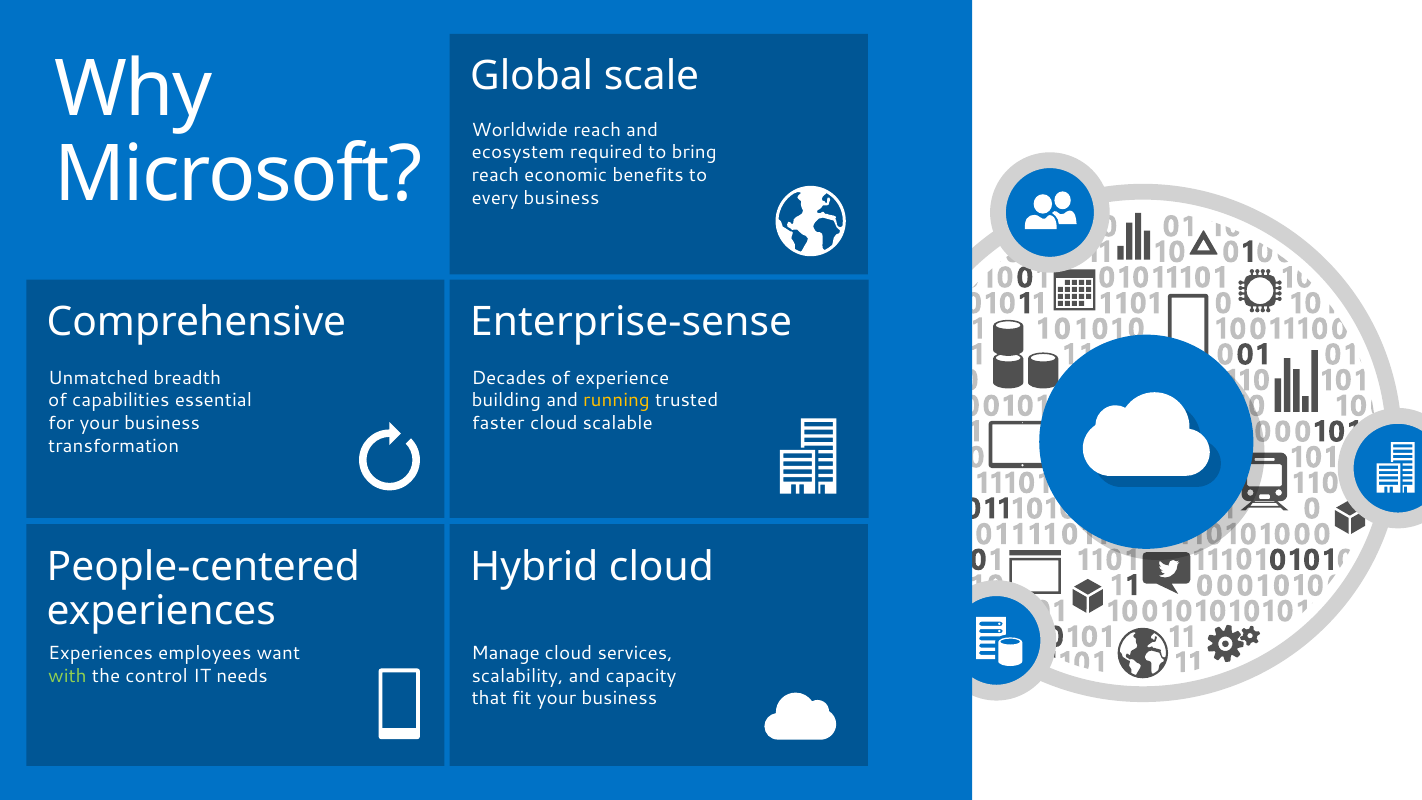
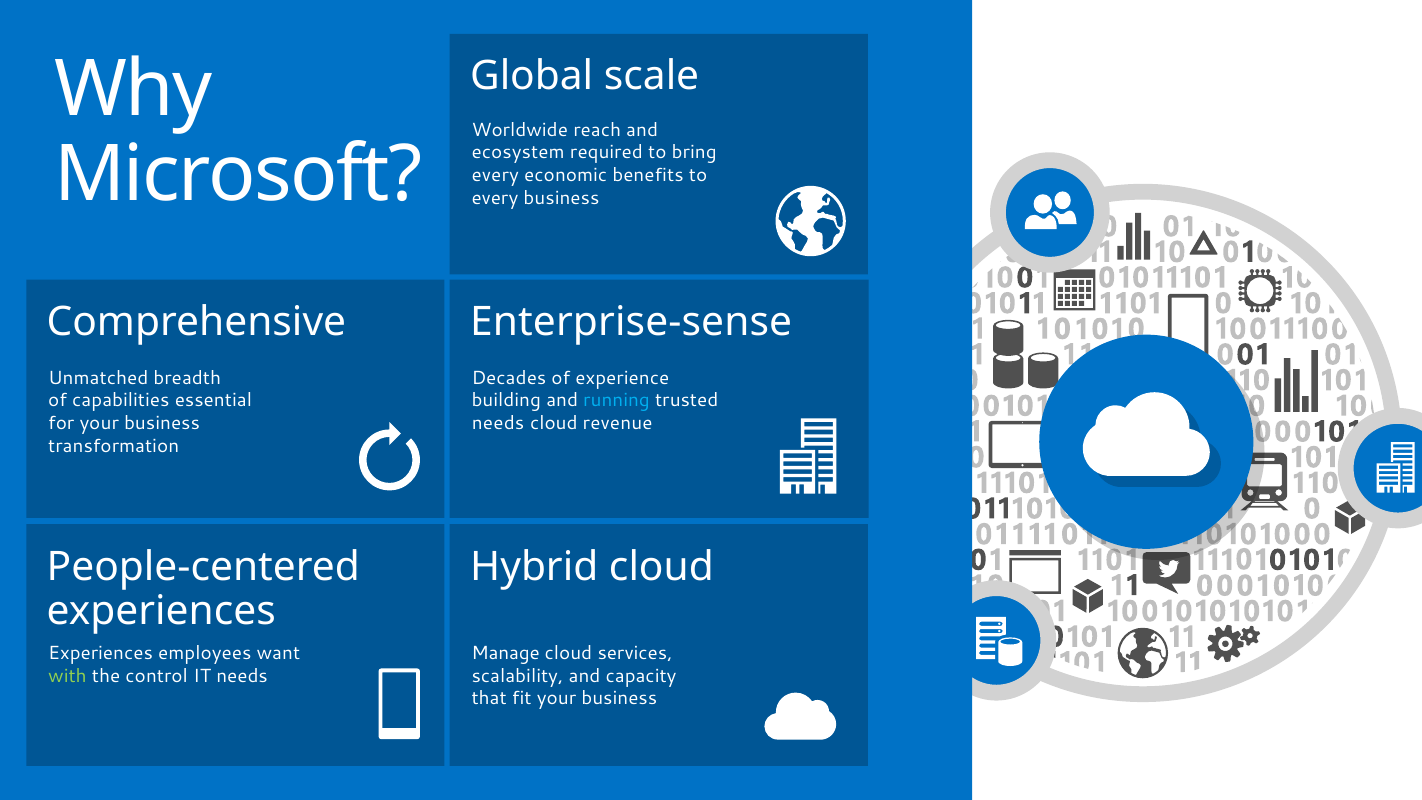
reach at (495, 175): reach -> every
running colour: yellow -> light blue
faster at (498, 423): faster -> needs
scalable: scalable -> revenue
